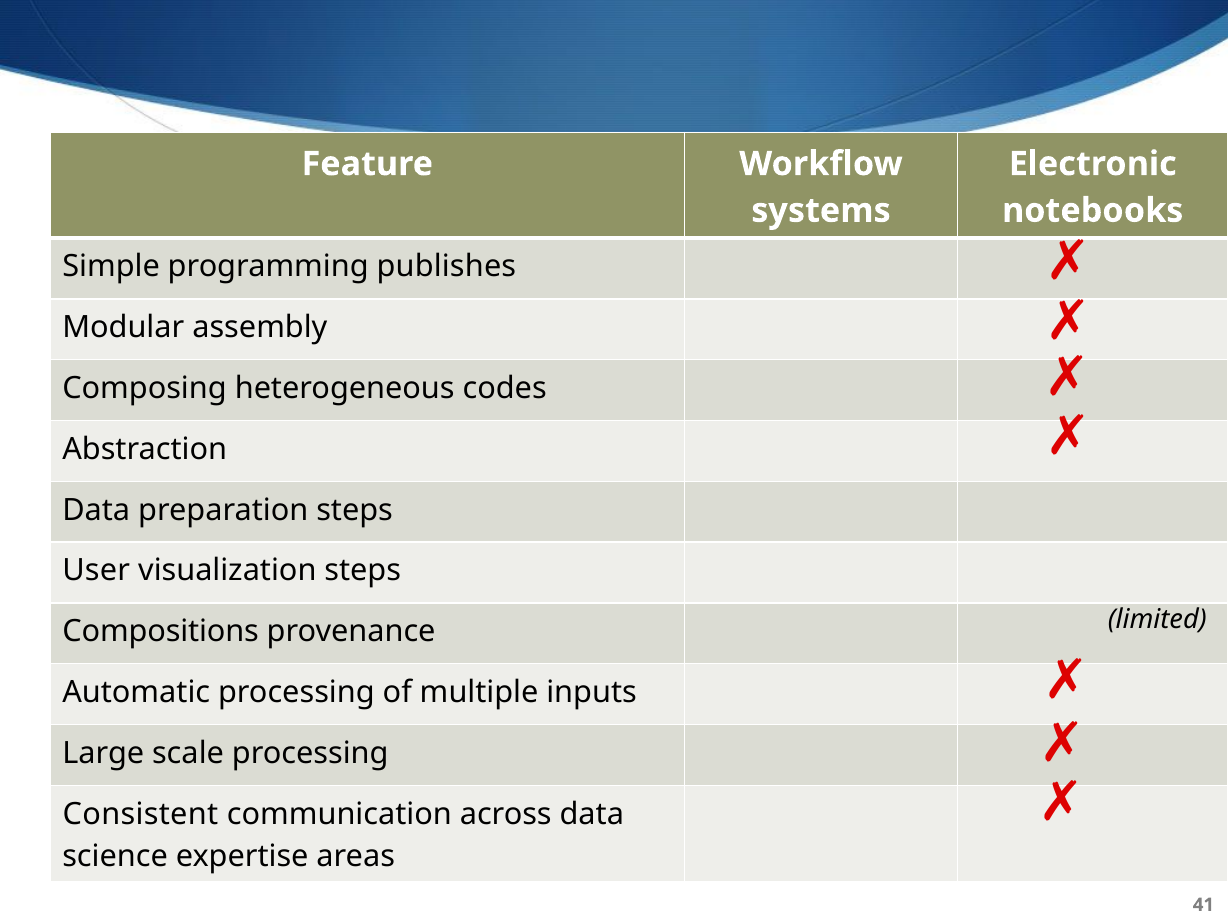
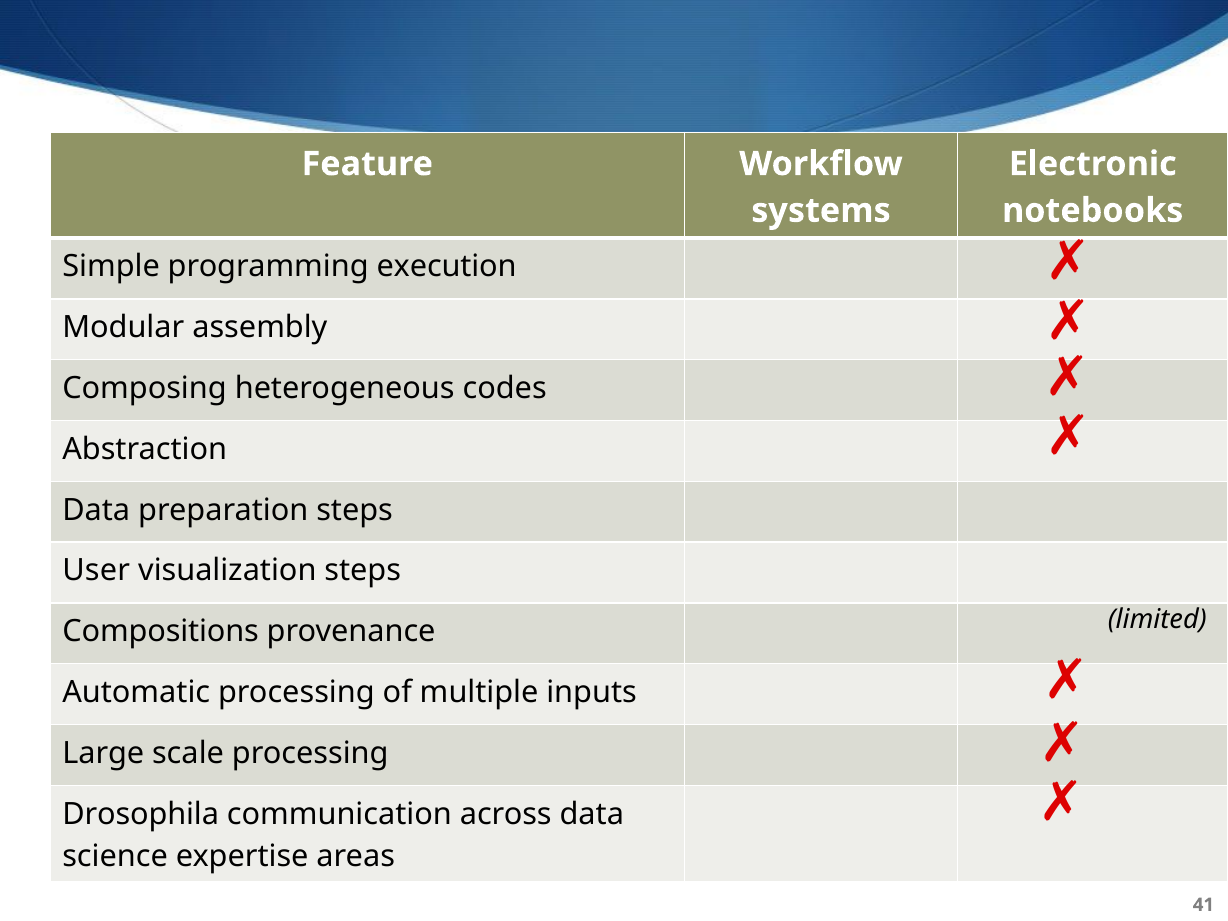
publishes: publishes -> execution
Consistent: Consistent -> Drosophila
